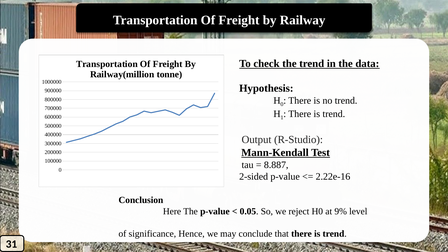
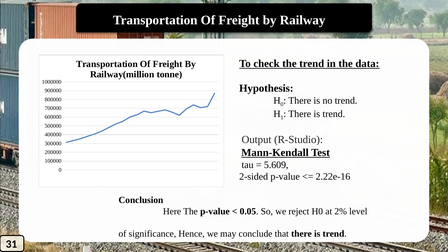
8.887: 8.887 -> 5.609
9%: 9% -> 2%
